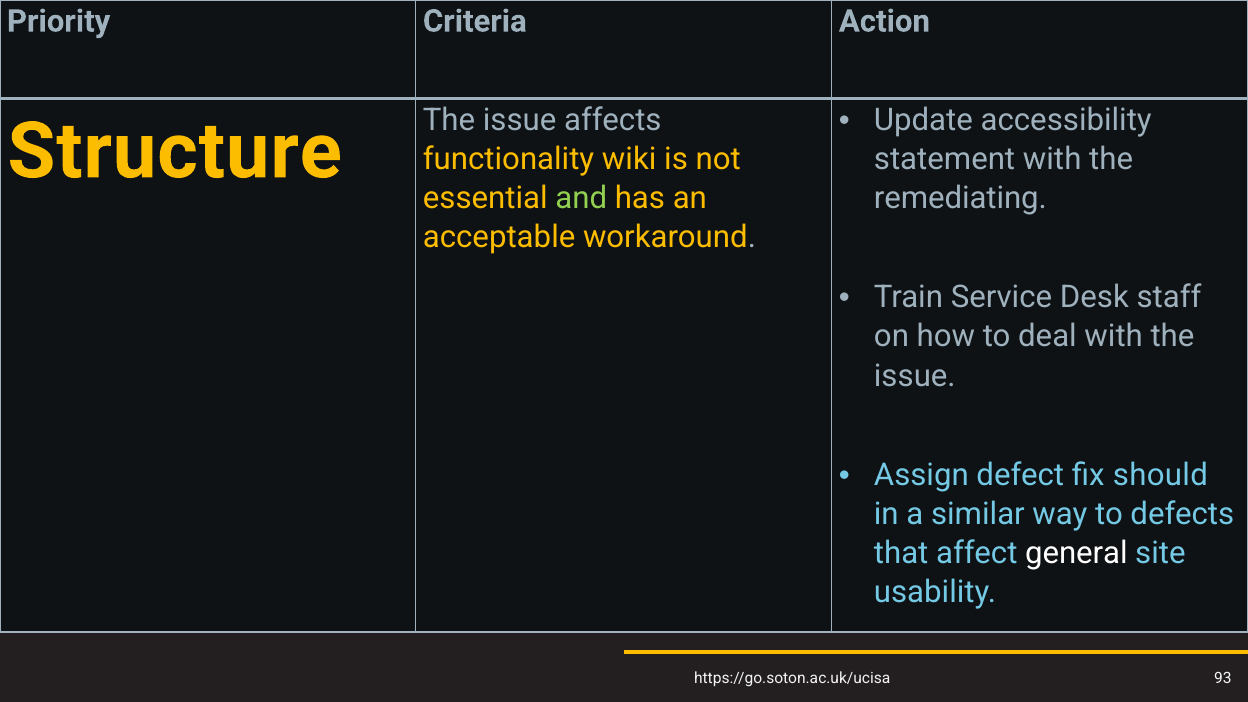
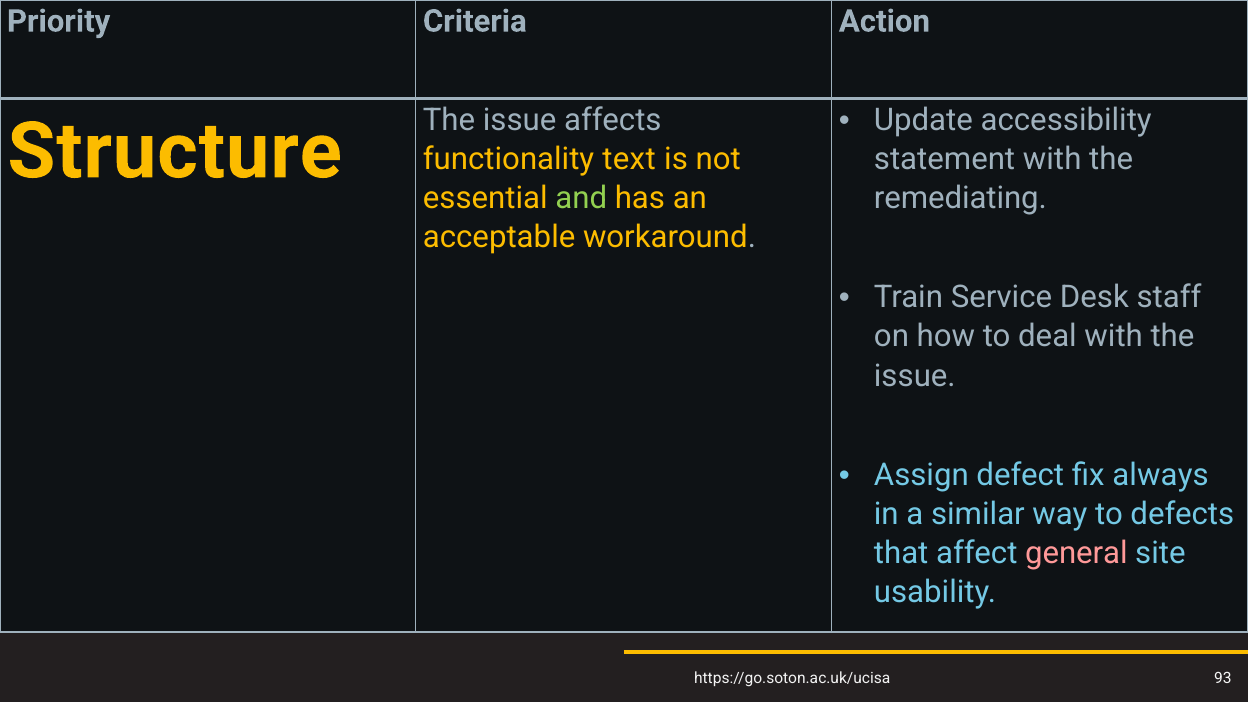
wiki: wiki -> text
should: should -> always
general colour: white -> pink
